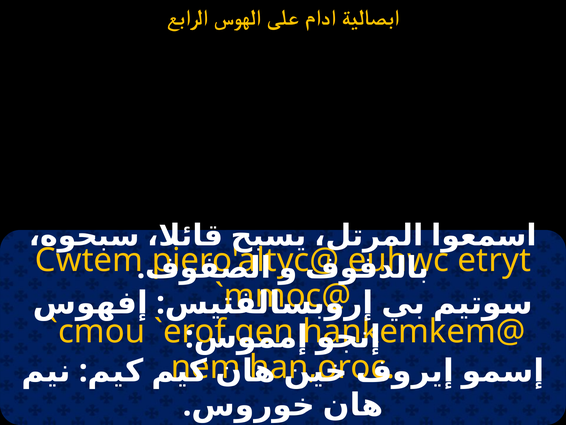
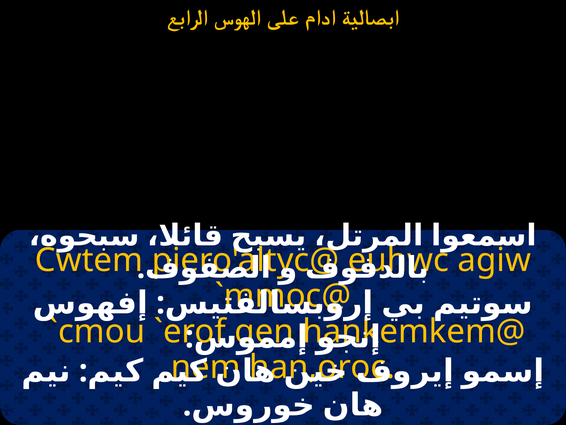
etryt: etryt -> agiw
